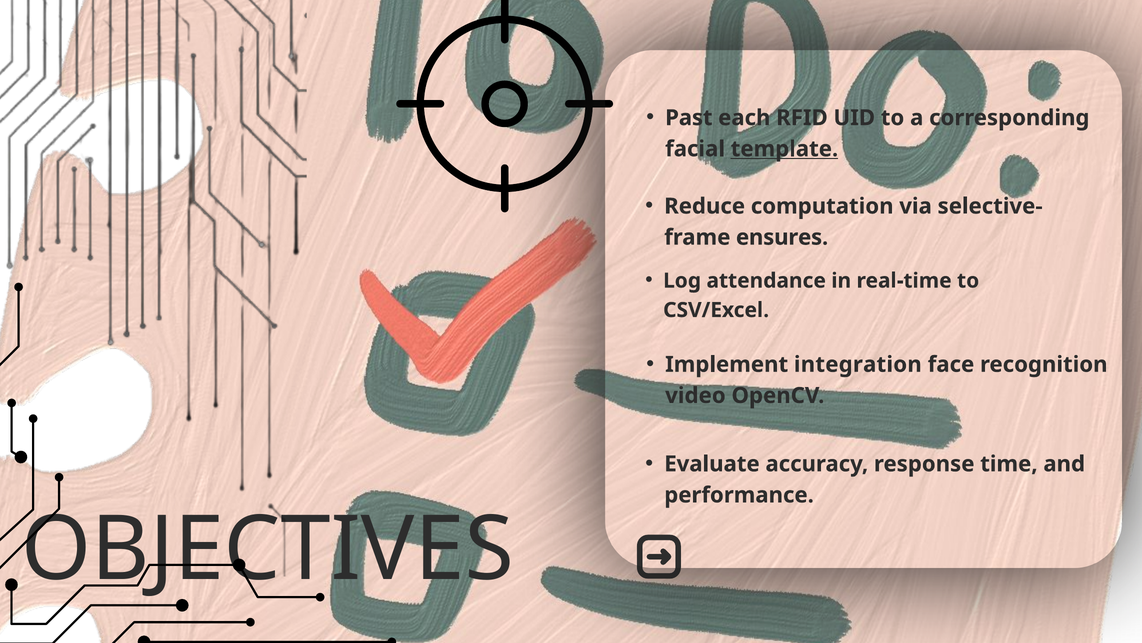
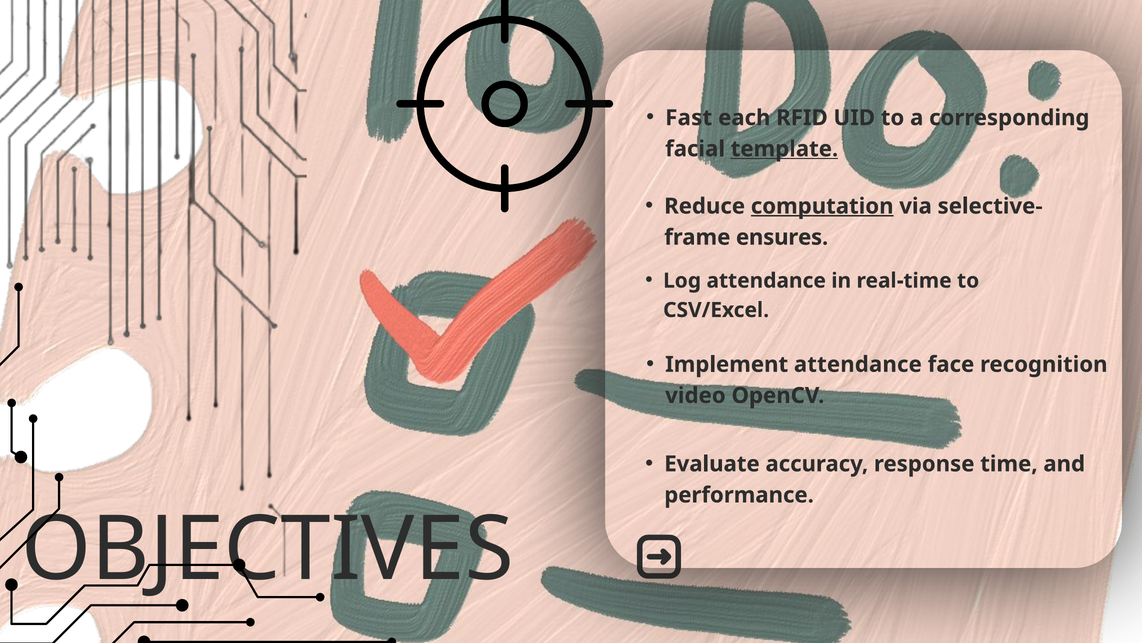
Past: Past -> Fast
computation underline: none -> present
Implement integration: integration -> attendance
